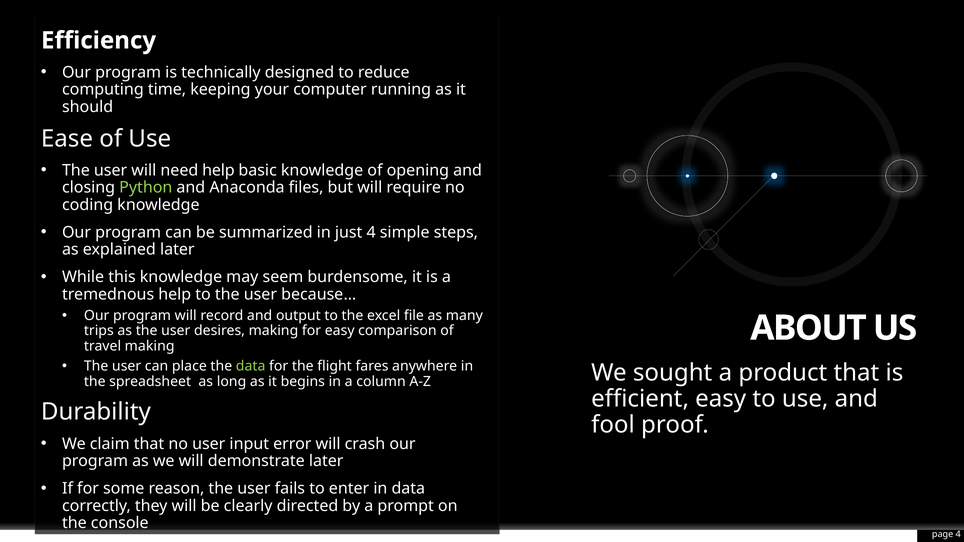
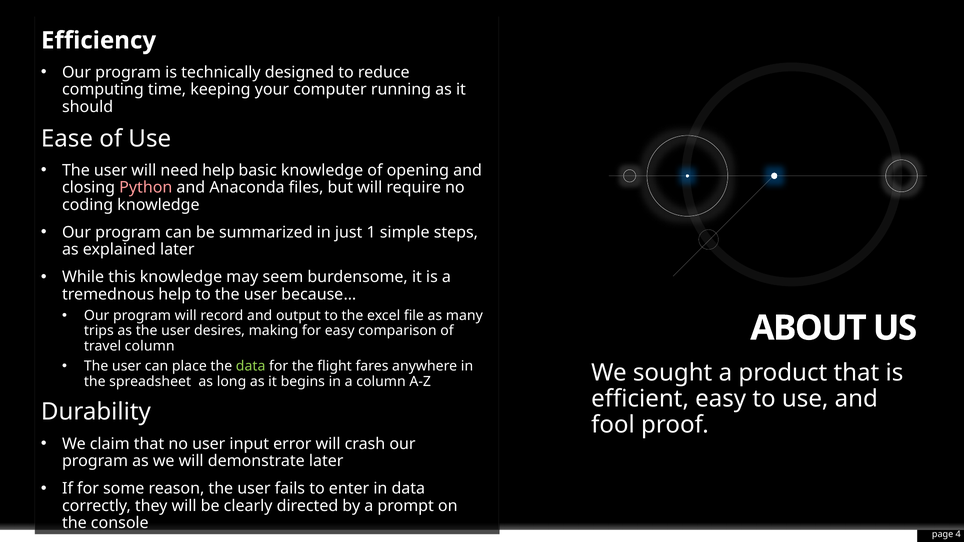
Python colour: light green -> pink
just 4: 4 -> 1
travel making: making -> column
